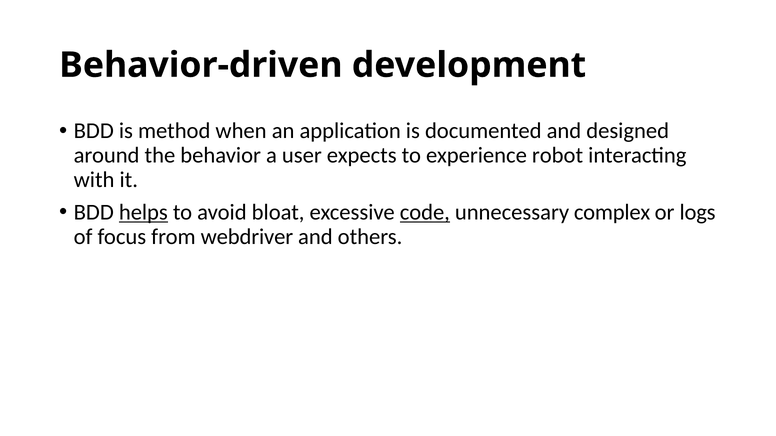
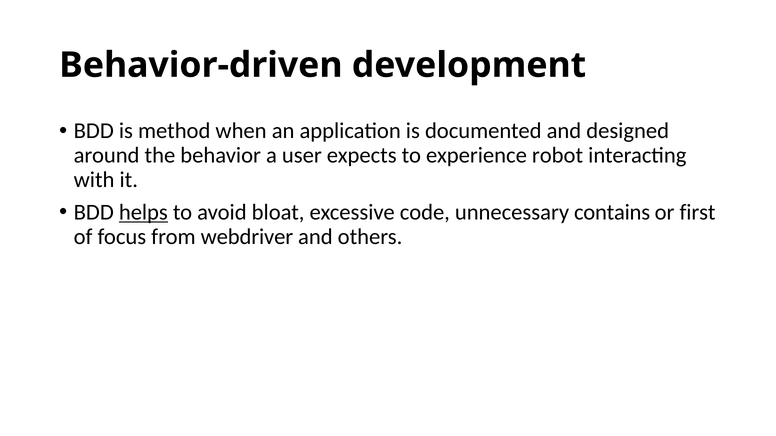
code underline: present -> none
complex: complex -> contains
logs: logs -> first
